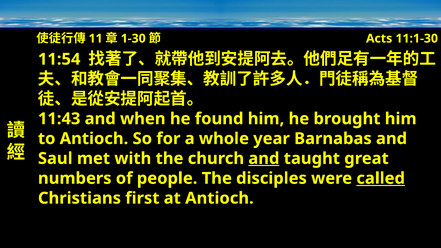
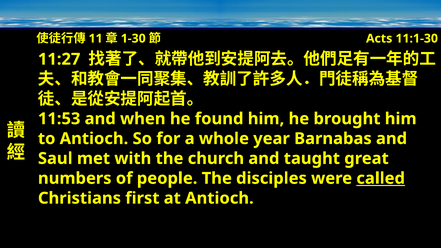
11:54: 11:54 -> 11:27
11:43: 11:43 -> 11:53
and at (264, 159) underline: present -> none
